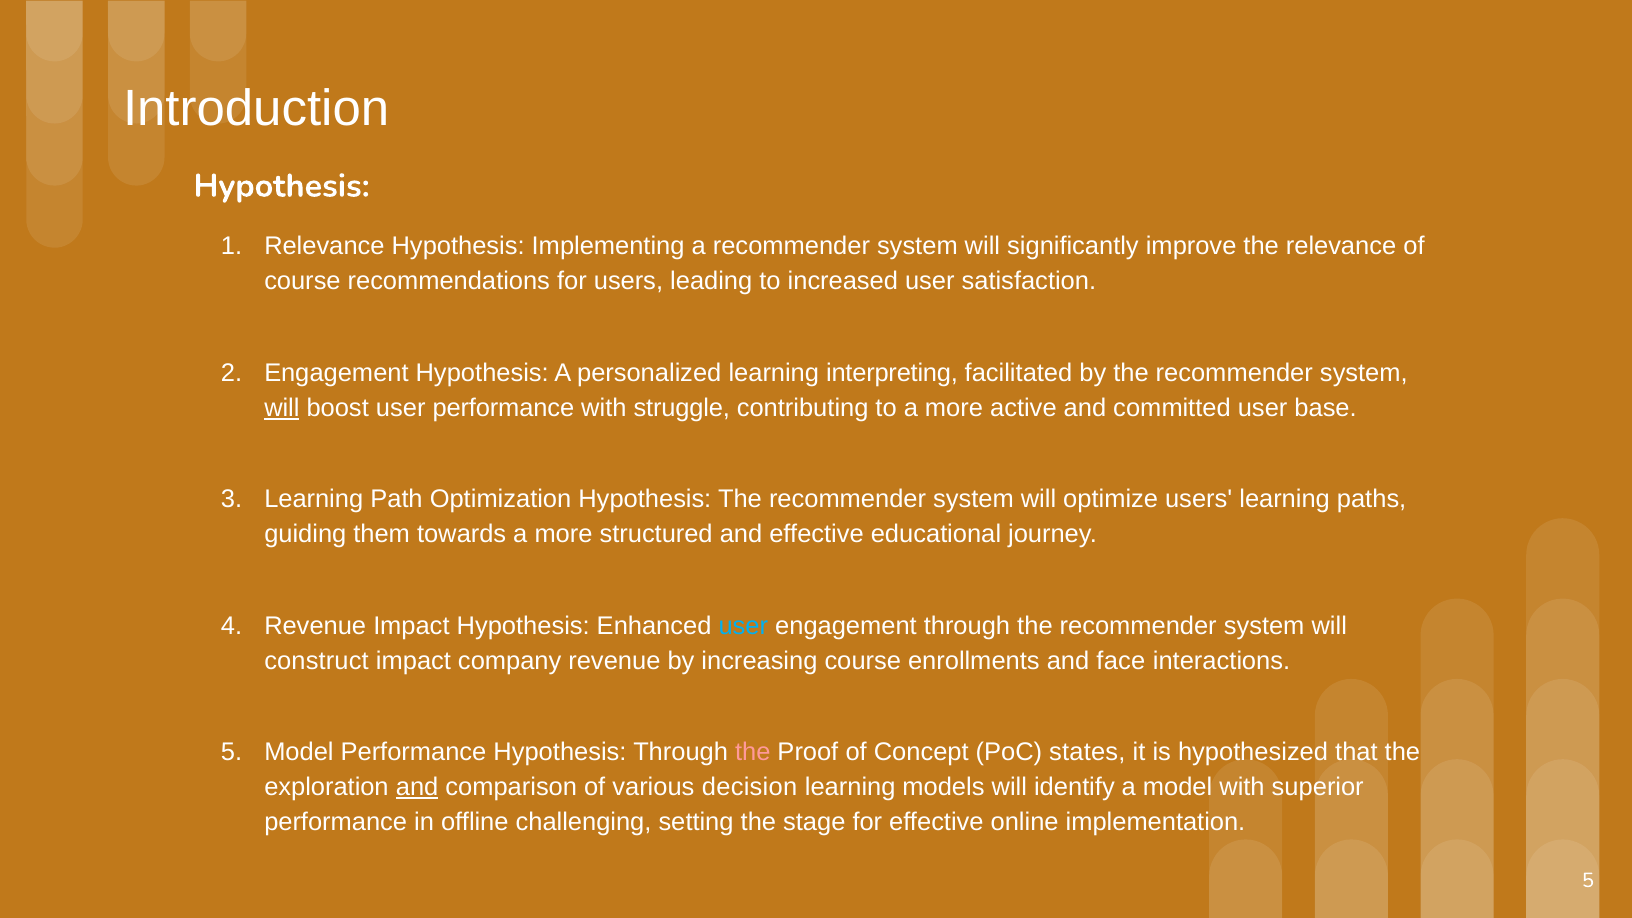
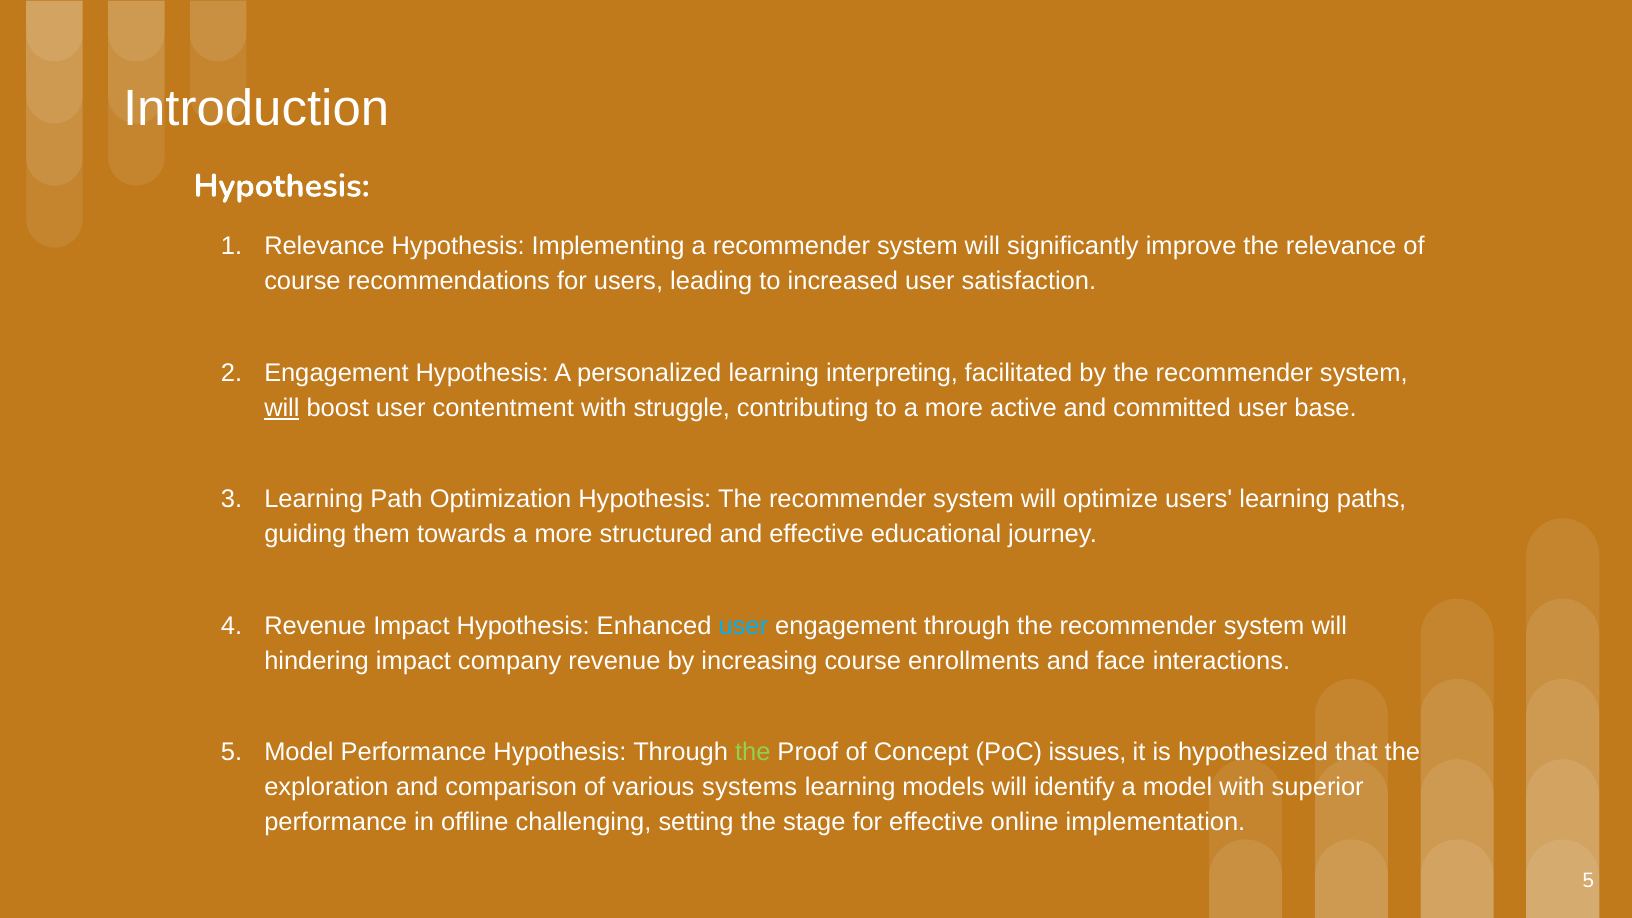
user performance: performance -> contentment
construct: construct -> hindering
the at (753, 752) colour: pink -> light green
states: states -> issues
and at (417, 787) underline: present -> none
decision: decision -> systems
